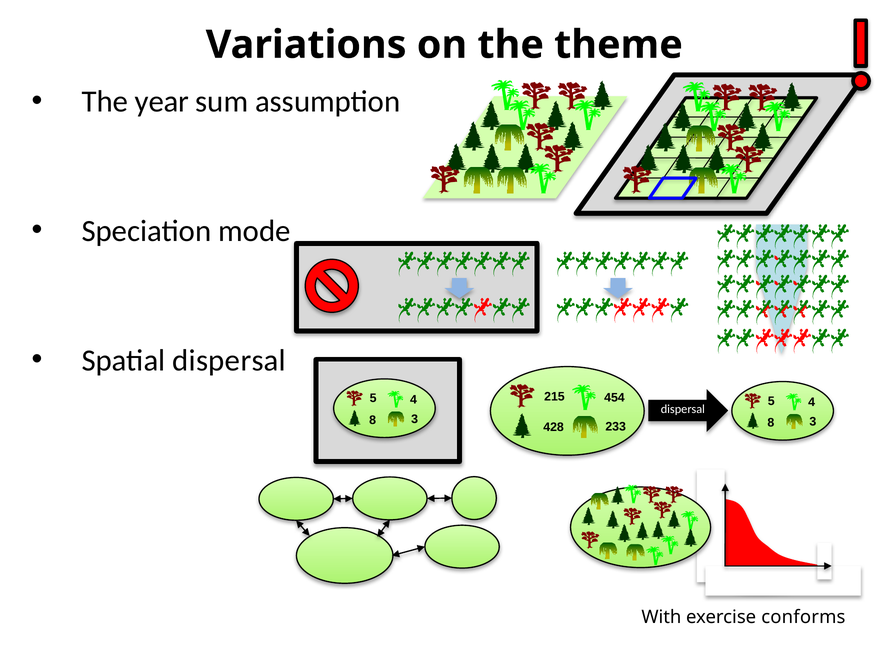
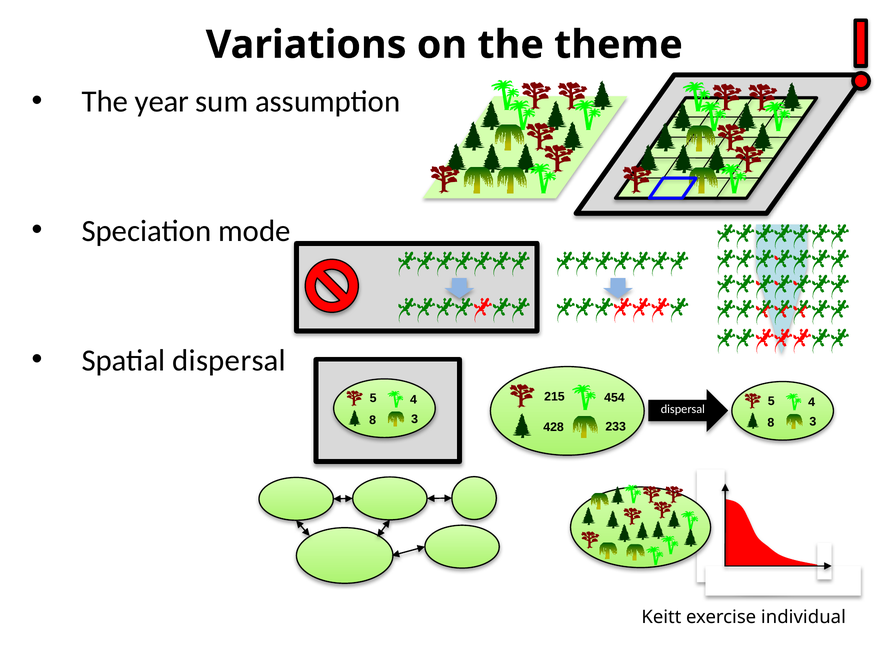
With: With -> Keitt
conforms: conforms -> individual
